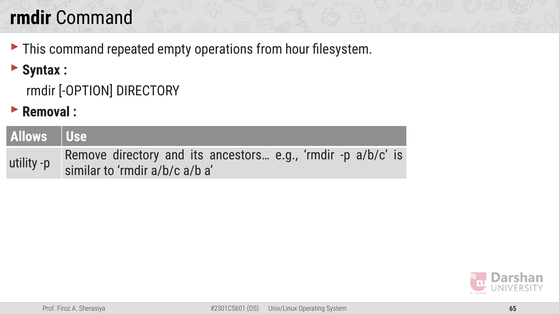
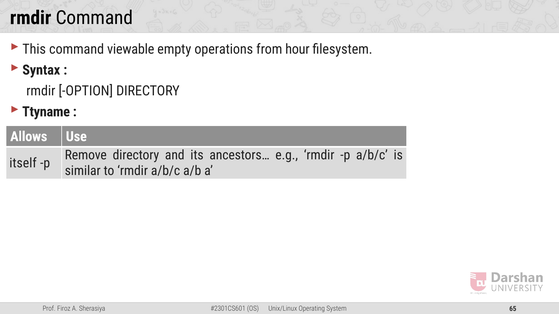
repeated: repeated -> viewable
Removal: Removal -> Ttyname
utility: utility -> itself
